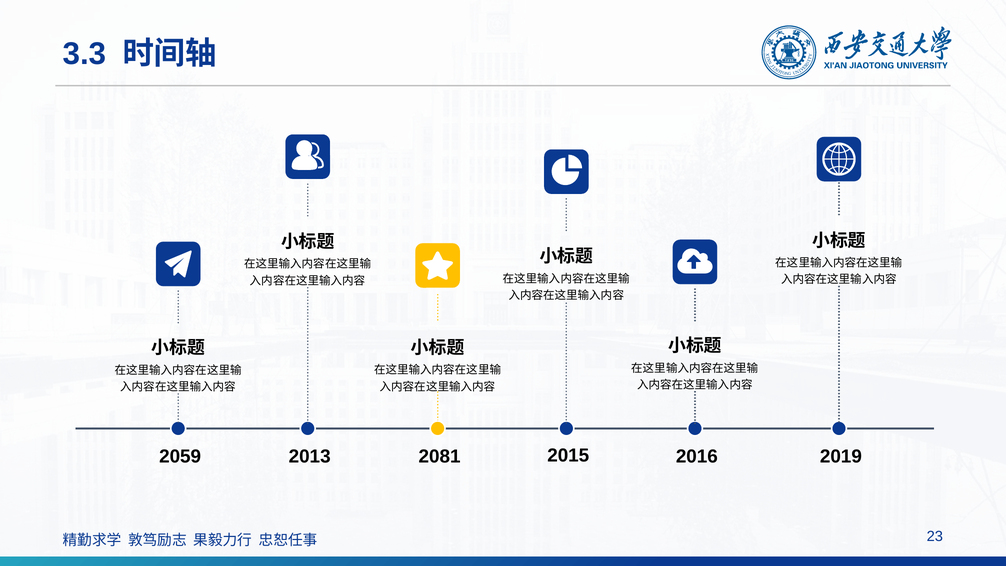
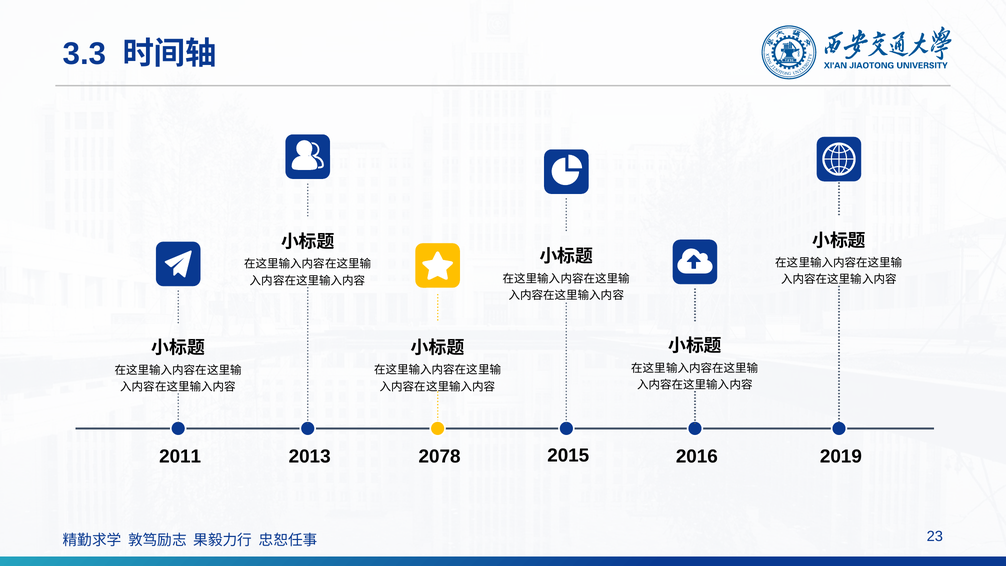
2059: 2059 -> 2011
2081: 2081 -> 2078
